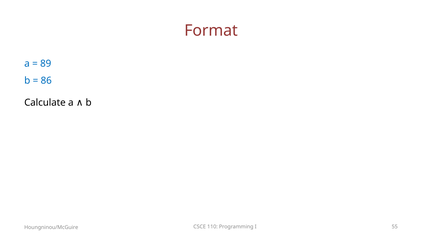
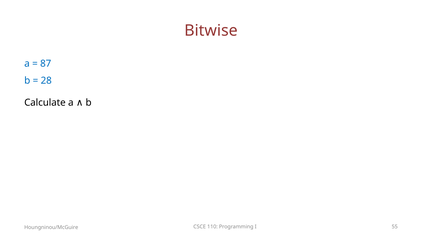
Format: Format -> Bitwise
89: 89 -> 87
86: 86 -> 28
